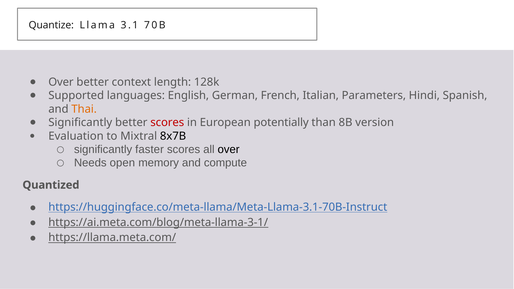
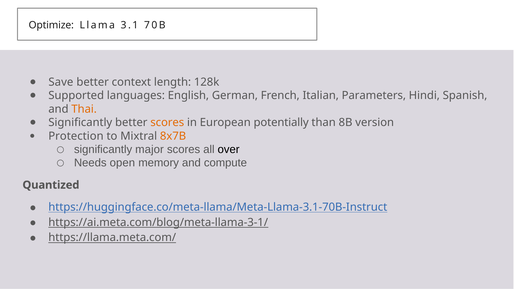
Quantize: Quantize -> Optimize
Over at (61, 82): Over -> Save
scores at (167, 123) colour: red -> orange
Evaluation: Evaluation -> Protection
8x7B colour: black -> orange
faster: faster -> major
